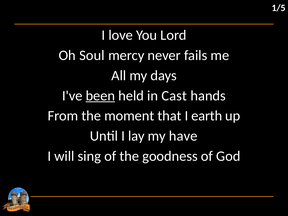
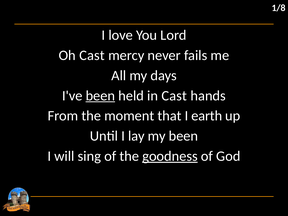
1/5: 1/5 -> 1/8
Oh Soul: Soul -> Cast
my have: have -> been
goodness underline: none -> present
